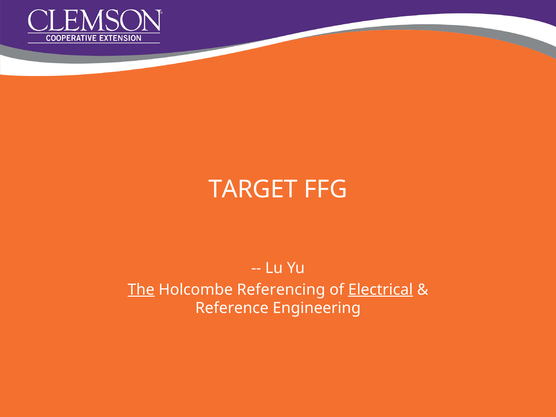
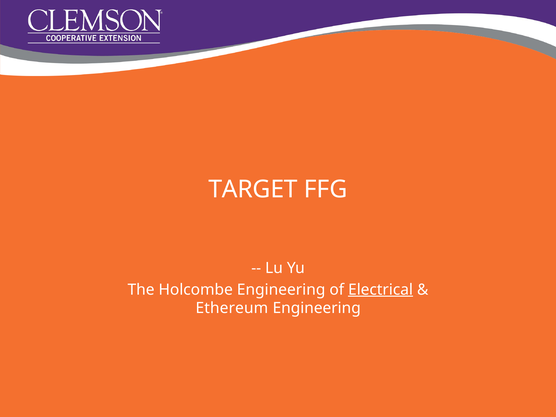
The underline: present -> none
Holcombe Referencing: Referencing -> Engineering
Reference: Reference -> Ethereum
